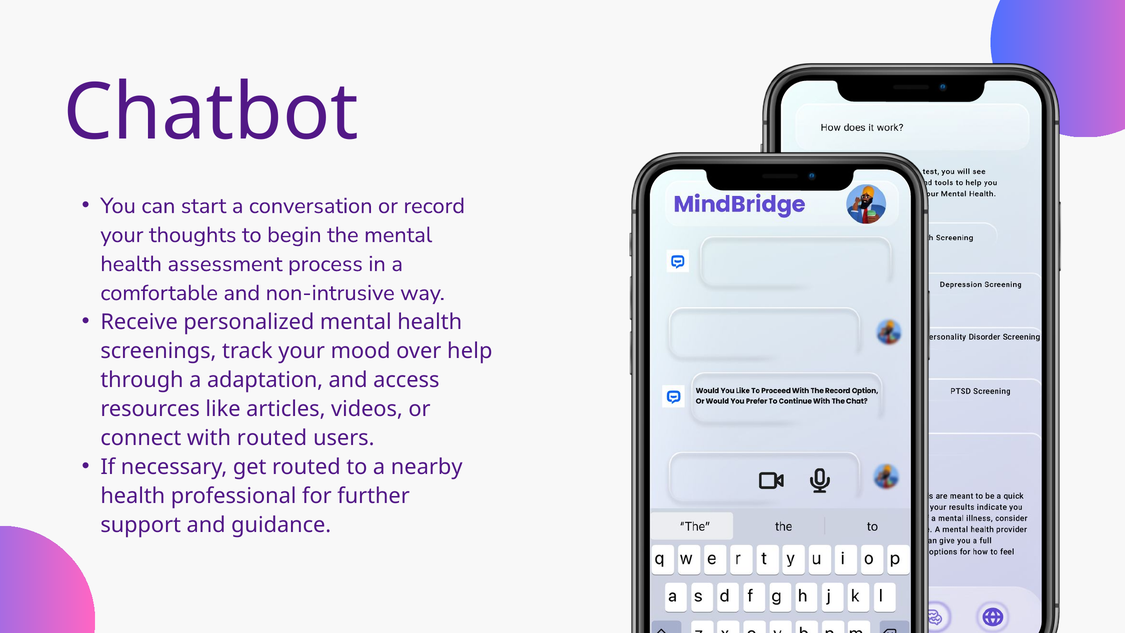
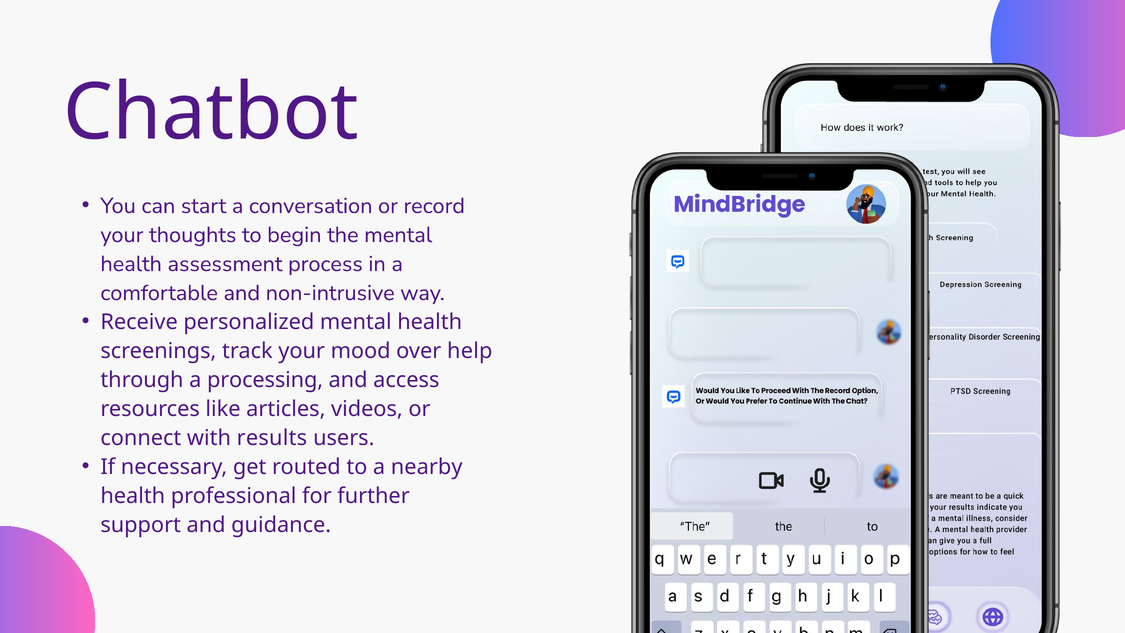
adaptation: adaptation -> processing
with routed: routed -> results
